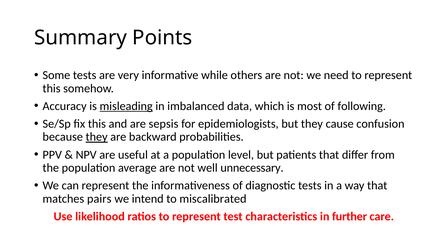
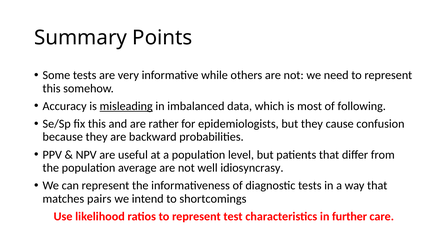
sepsis: sepsis -> rather
they at (97, 137) underline: present -> none
unnecessary: unnecessary -> idiosyncrasy
miscalibrated: miscalibrated -> shortcomings
